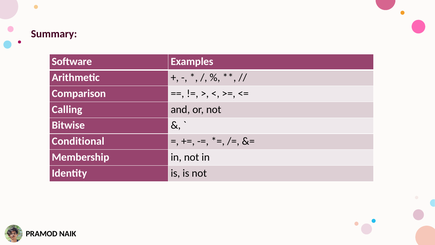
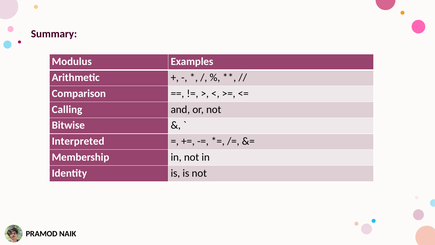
Software: Software -> Modulus
Conditional: Conditional -> Interpreted
